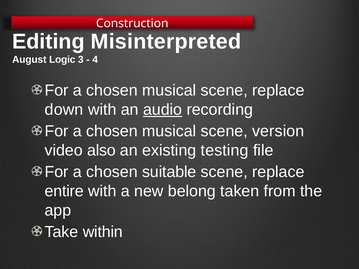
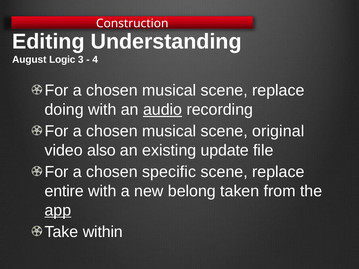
Misinterpreted: Misinterpreted -> Understanding
down: down -> doing
version: version -> original
testing: testing -> update
suitable: suitable -> specific
app underline: none -> present
